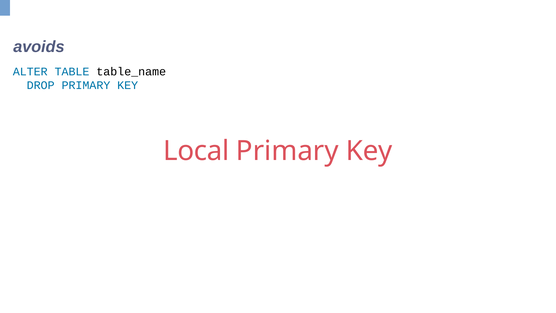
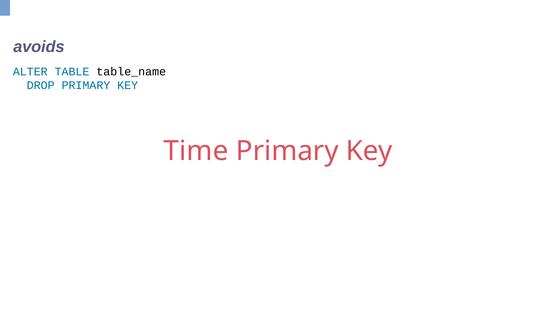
Local: Local -> Time
